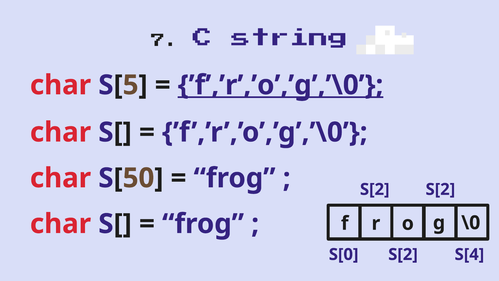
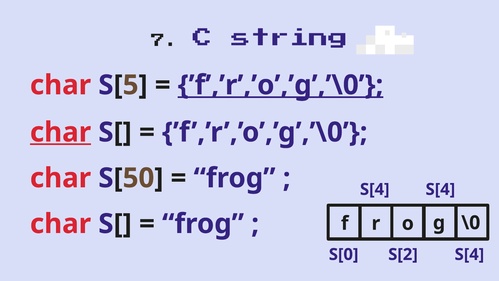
char at (61, 132) underline: none -> present
S[2 at (375, 189): S[2 -> S[4
S[2 at (440, 189): S[2 -> S[4
